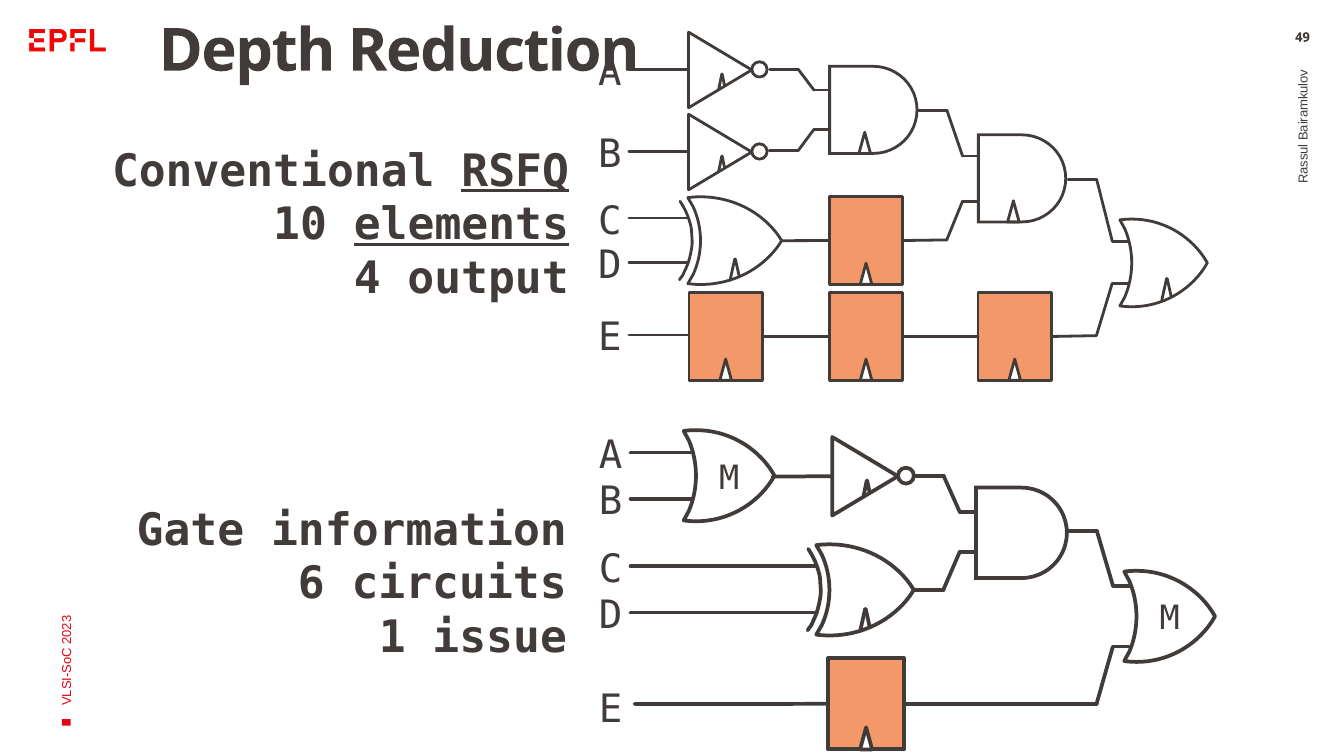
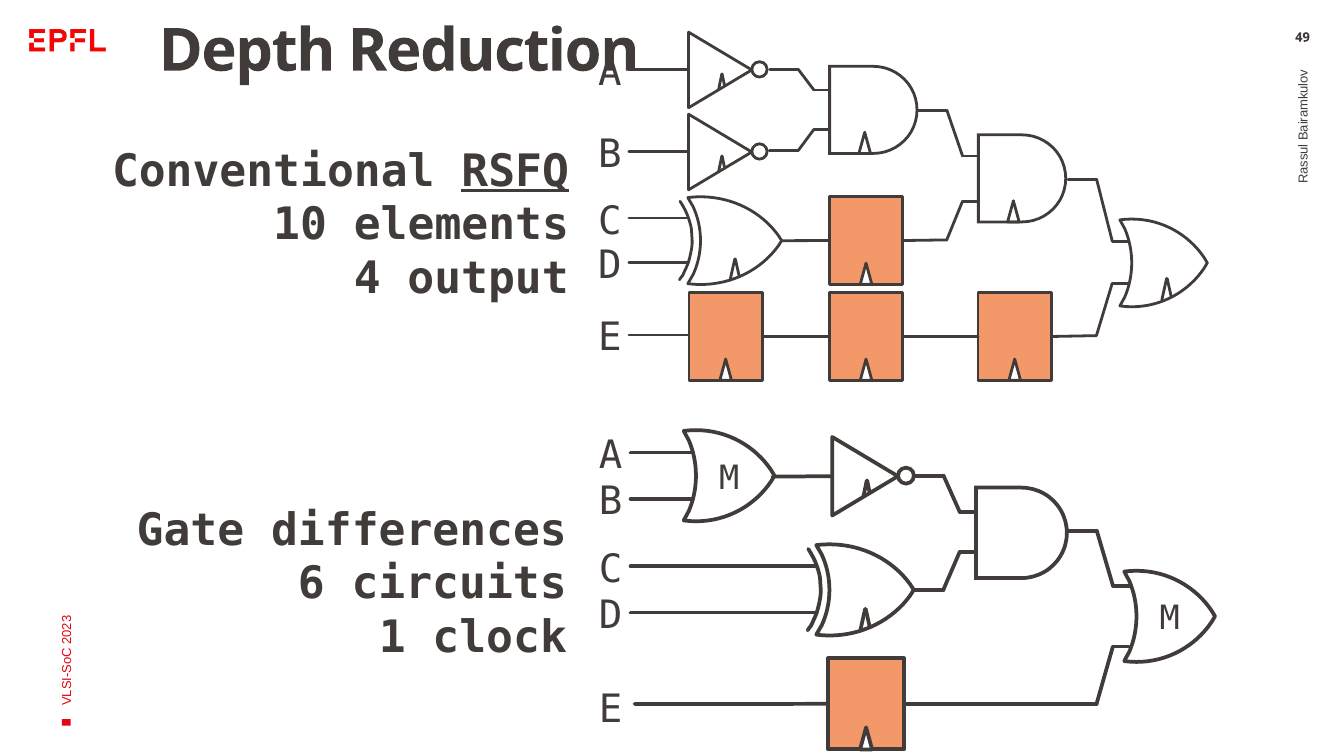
elements underline: present -> none
information: information -> differences
issue: issue -> clock
